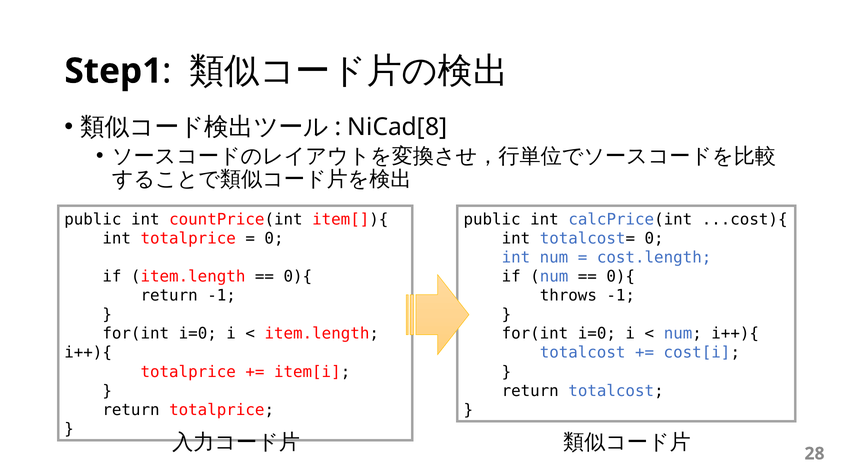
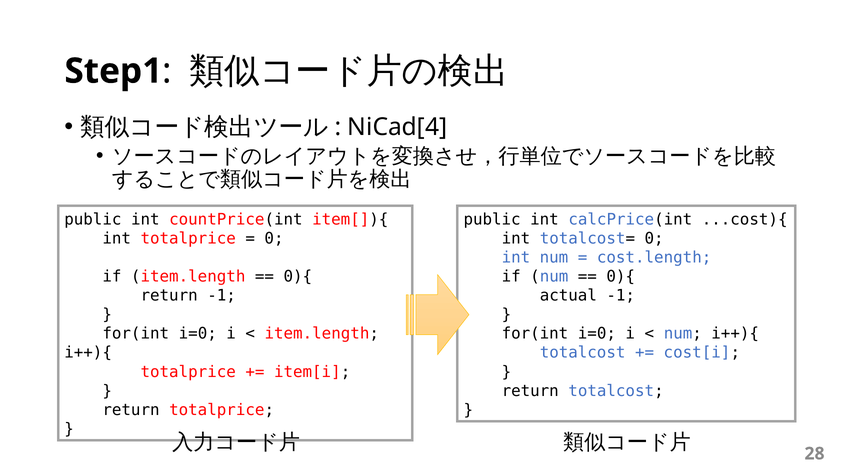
NiCad[8: NiCad[8 -> NiCad[4
throws: throws -> actual
